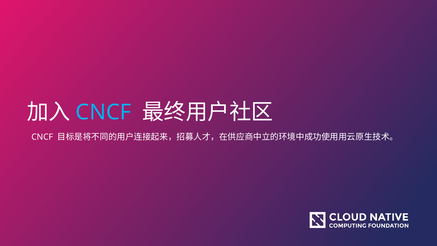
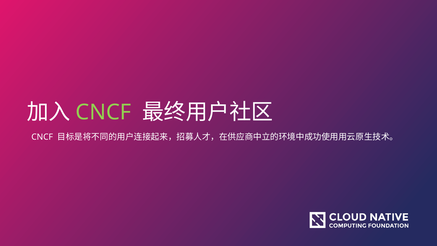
CNCF at (103, 112) colour: light blue -> light green
